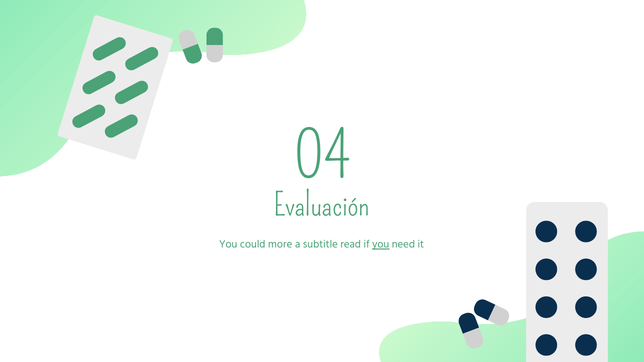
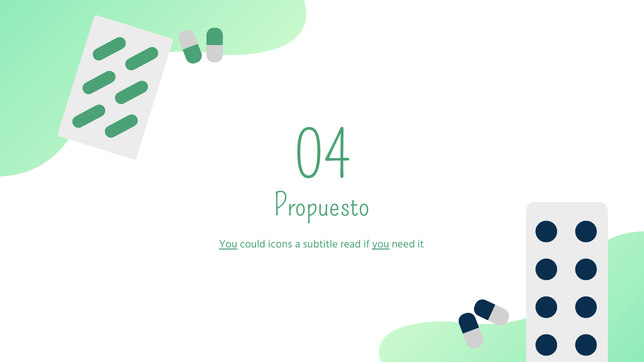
Evaluación: Evaluación -> Propuesto
You at (228, 245) underline: none -> present
more: more -> icons
